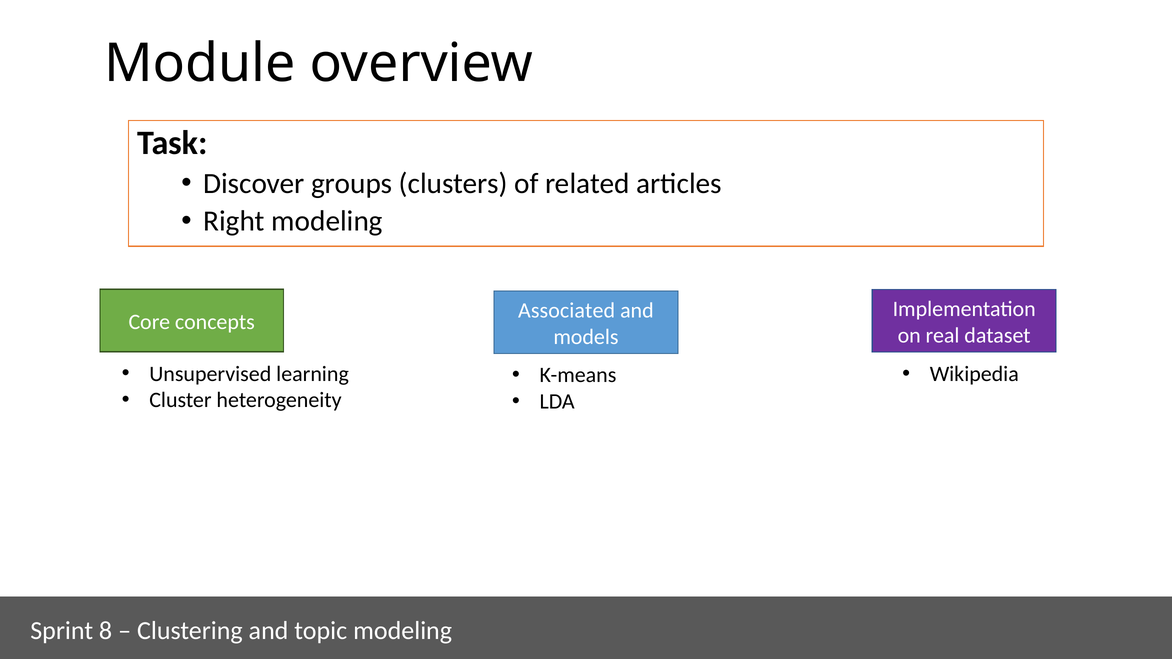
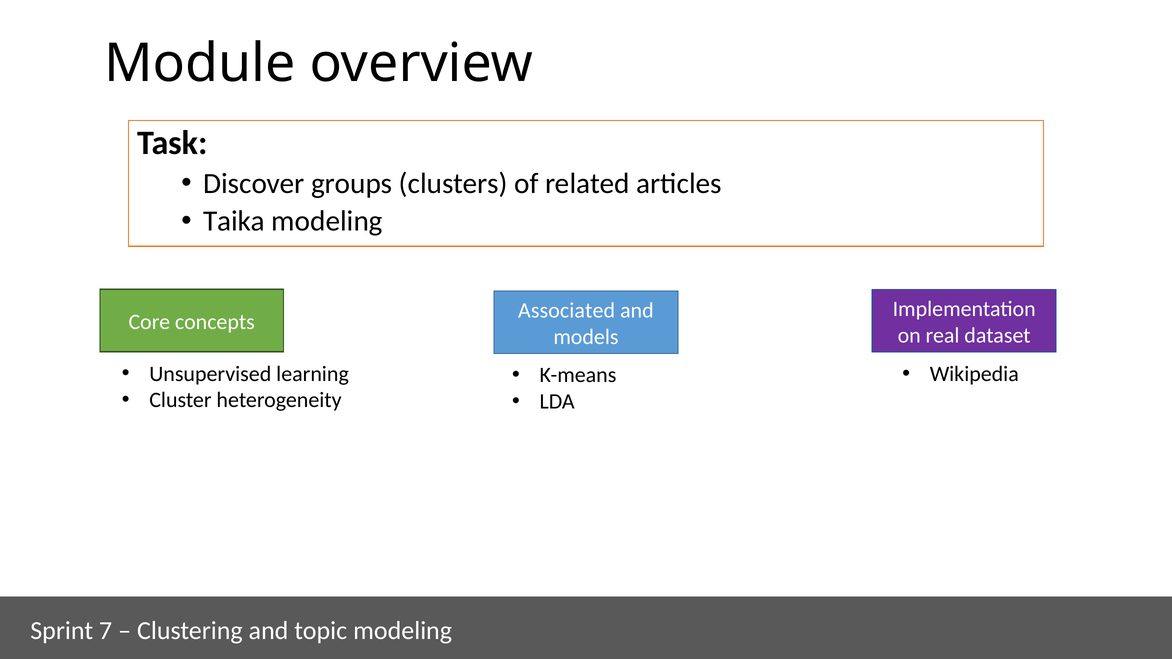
Right: Right -> Taika
8: 8 -> 7
